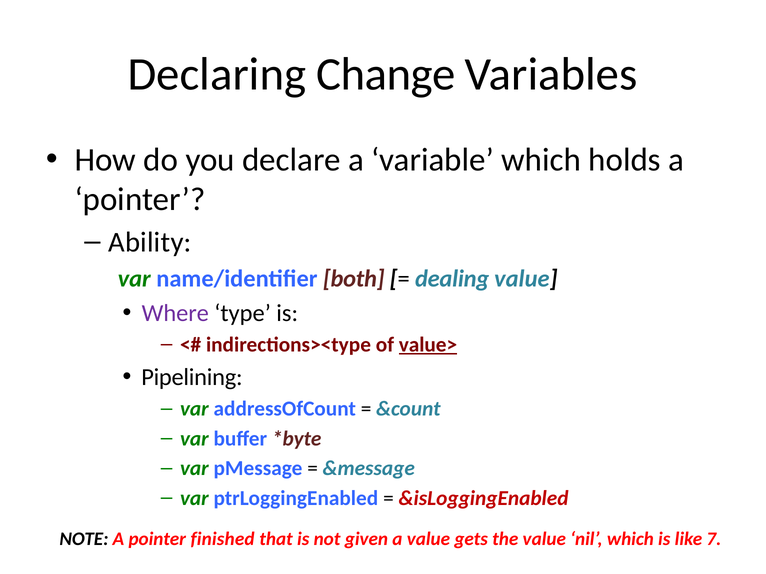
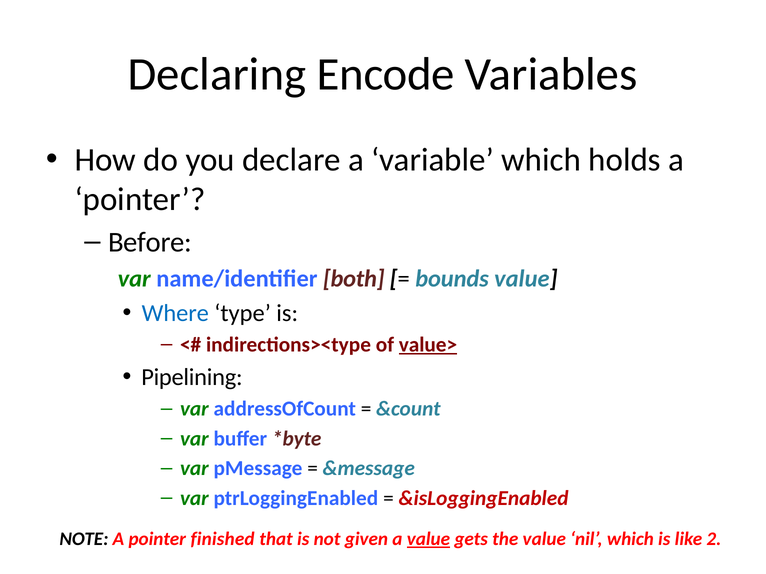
Change: Change -> Encode
Ability: Ability -> Before
dealing: dealing -> bounds
Where colour: purple -> blue
value at (428, 540) underline: none -> present
7: 7 -> 2
